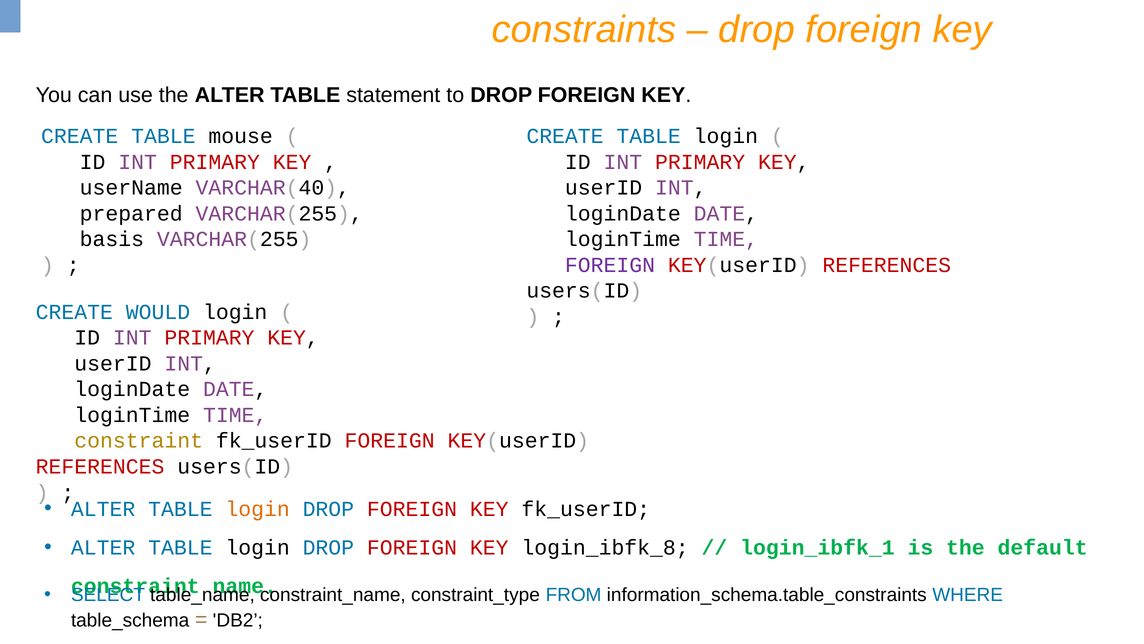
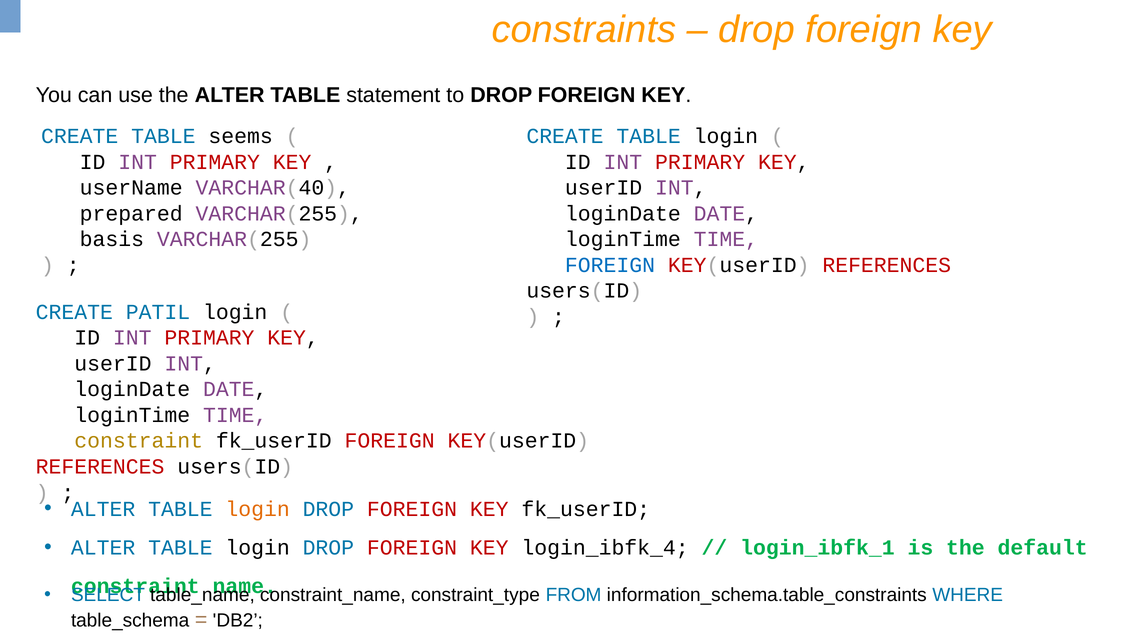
mouse: mouse -> seems
FOREIGN at (610, 265) colour: purple -> blue
WOULD: WOULD -> PATIL
login_ibfk_8: login_ibfk_8 -> login_ibfk_4
